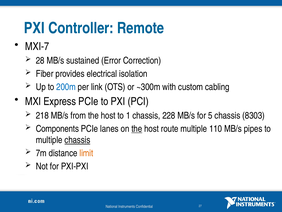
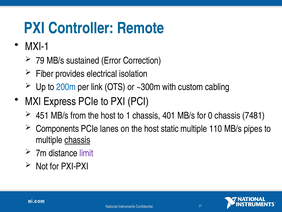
MXI-7: MXI-7 -> MXI-1
28: 28 -> 79
218: 218 -> 451
228: 228 -> 401
5: 5 -> 0
8303: 8303 -> 7481
the at (137, 128) underline: present -> none
route: route -> static
limit colour: orange -> purple
